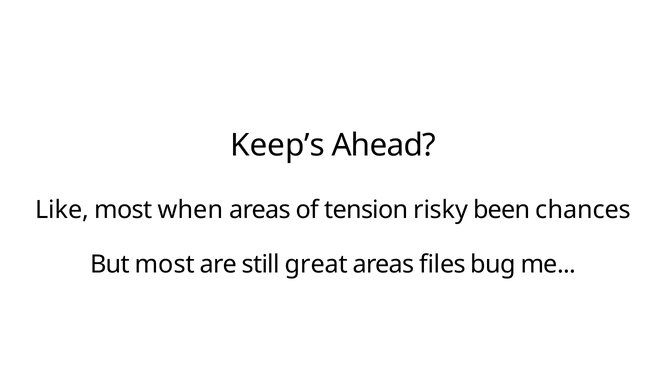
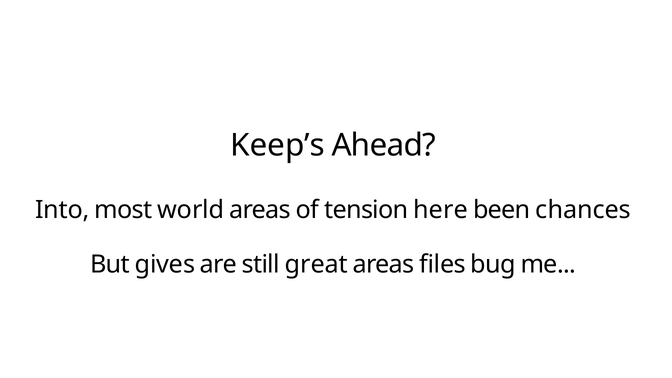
Like: Like -> Into
when: when -> world
risky: risky -> here
But most: most -> gives
